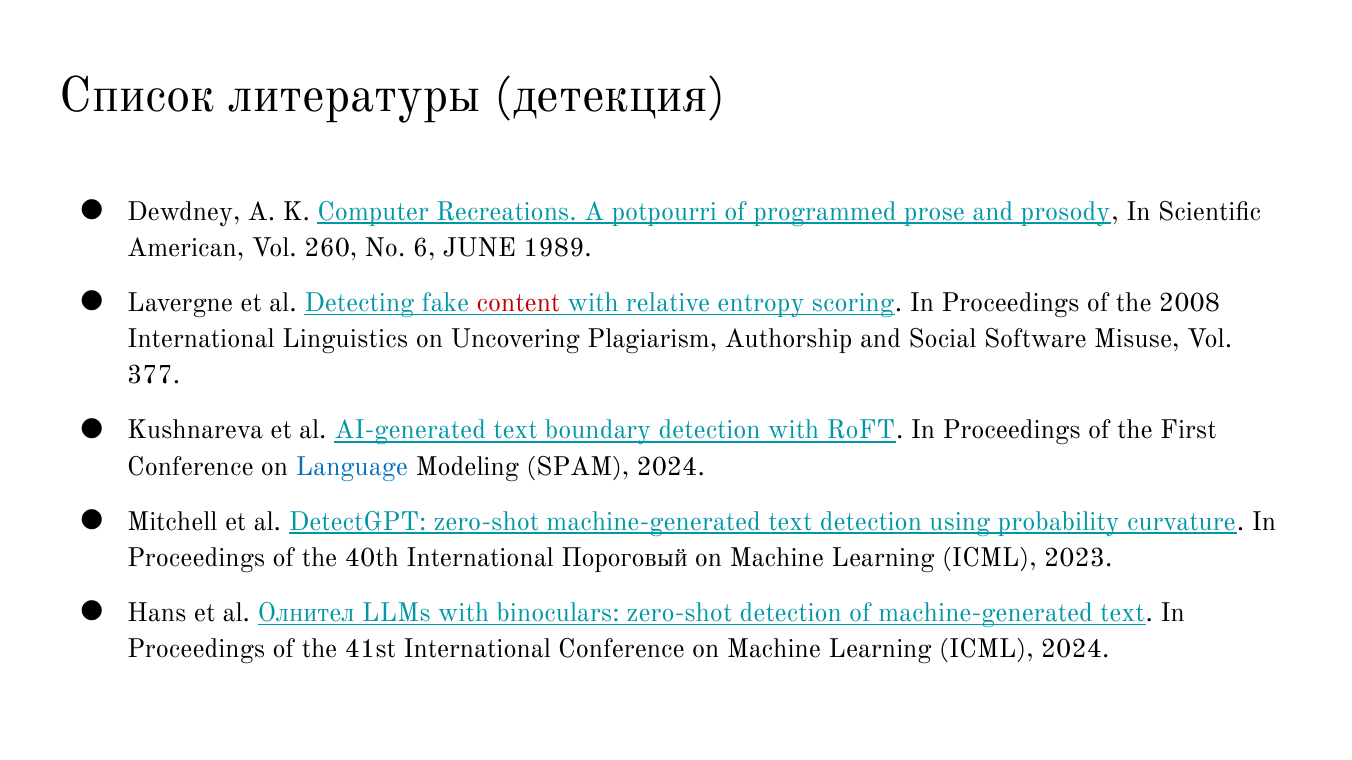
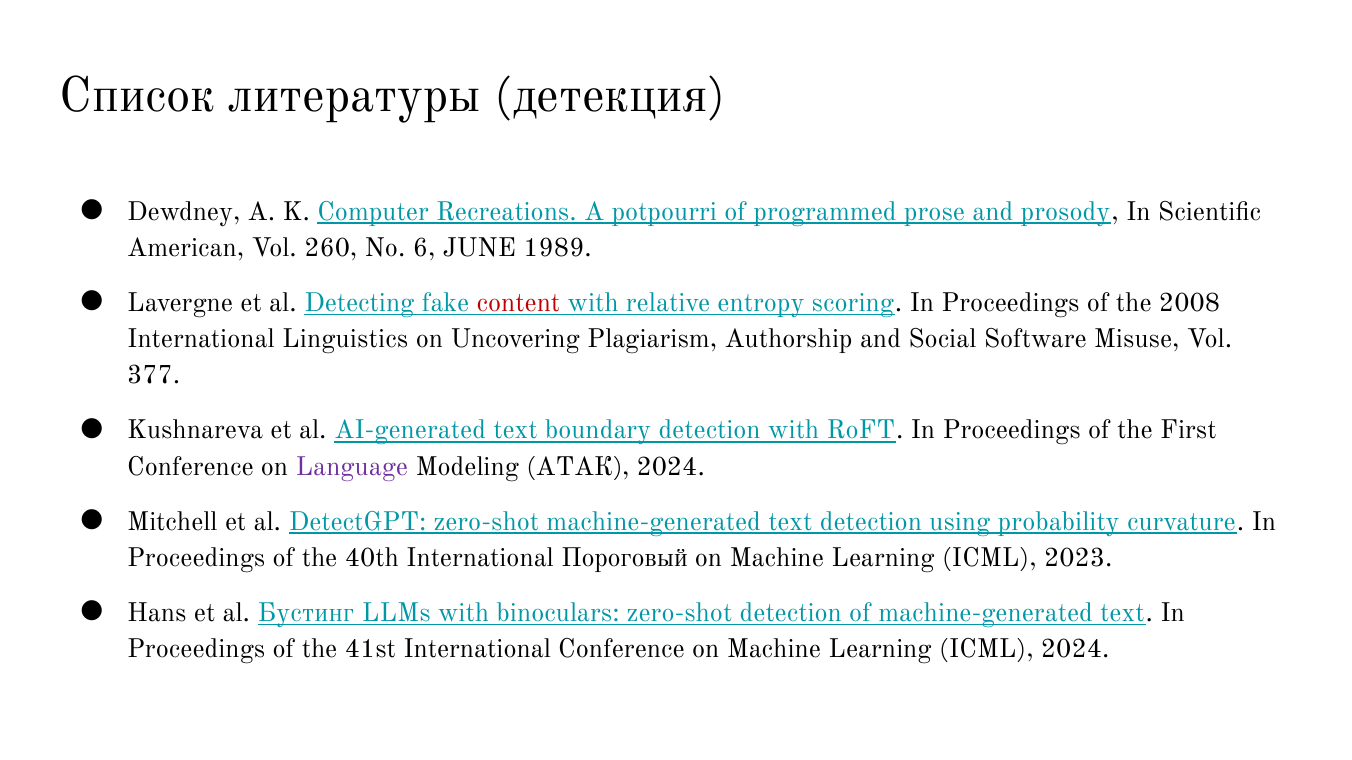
Language colour: blue -> purple
SPAM: SPAM -> АТАК
Олнител: Олнител -> Бустинг
